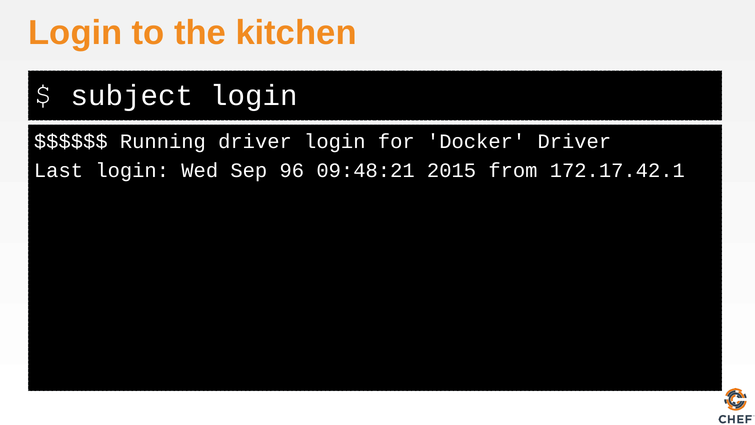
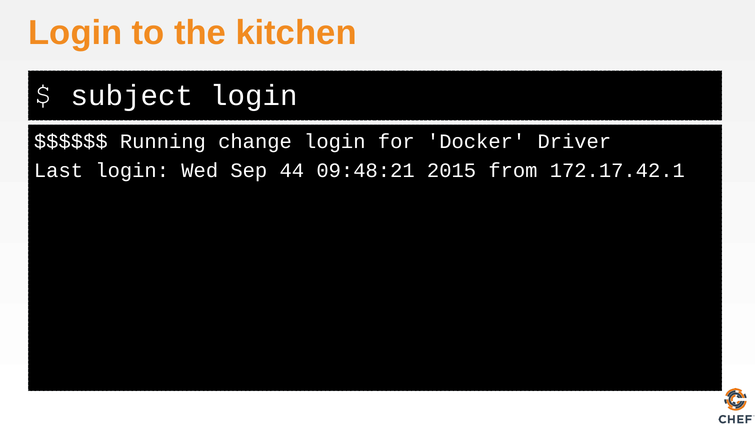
Running driver: driver -> change
96: 96 -> 44
